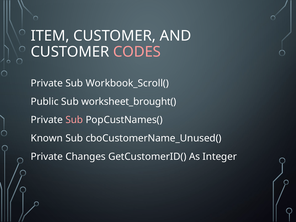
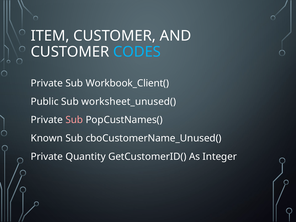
CODES colour: pink -> light blue
Workbook_Scroll(: Workbook_Scroll( -> Workbook_Client(
worksheet_brought(: worksheet_brought( -> worksheet_unused(
Changes: Changes -> Quantity
